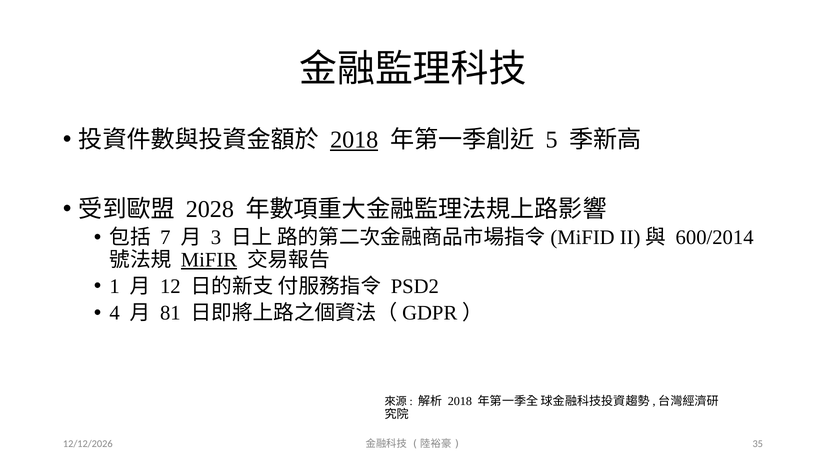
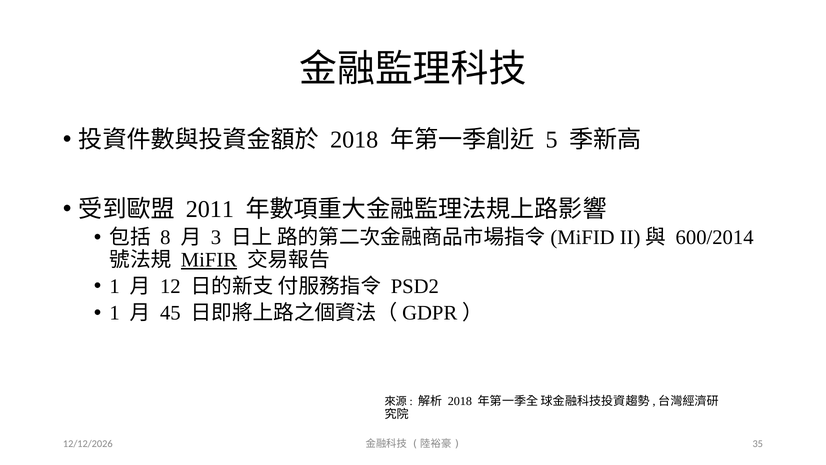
2018 at (354, 140) underline: present -> none
2028: 2028 -> 2011
7: 7 -> 8
4 at (115, 313): 4 -> 1
81: 81 -> 45
